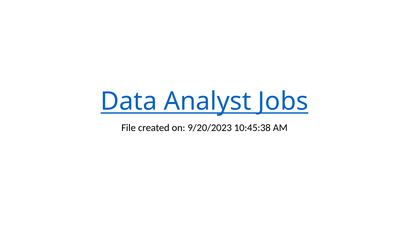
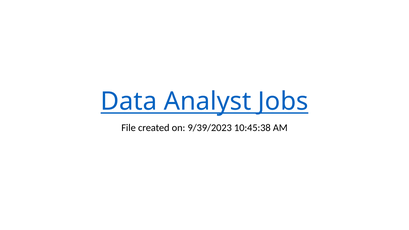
9/20/2023: 9/20/2023 -> 9/39/2023
